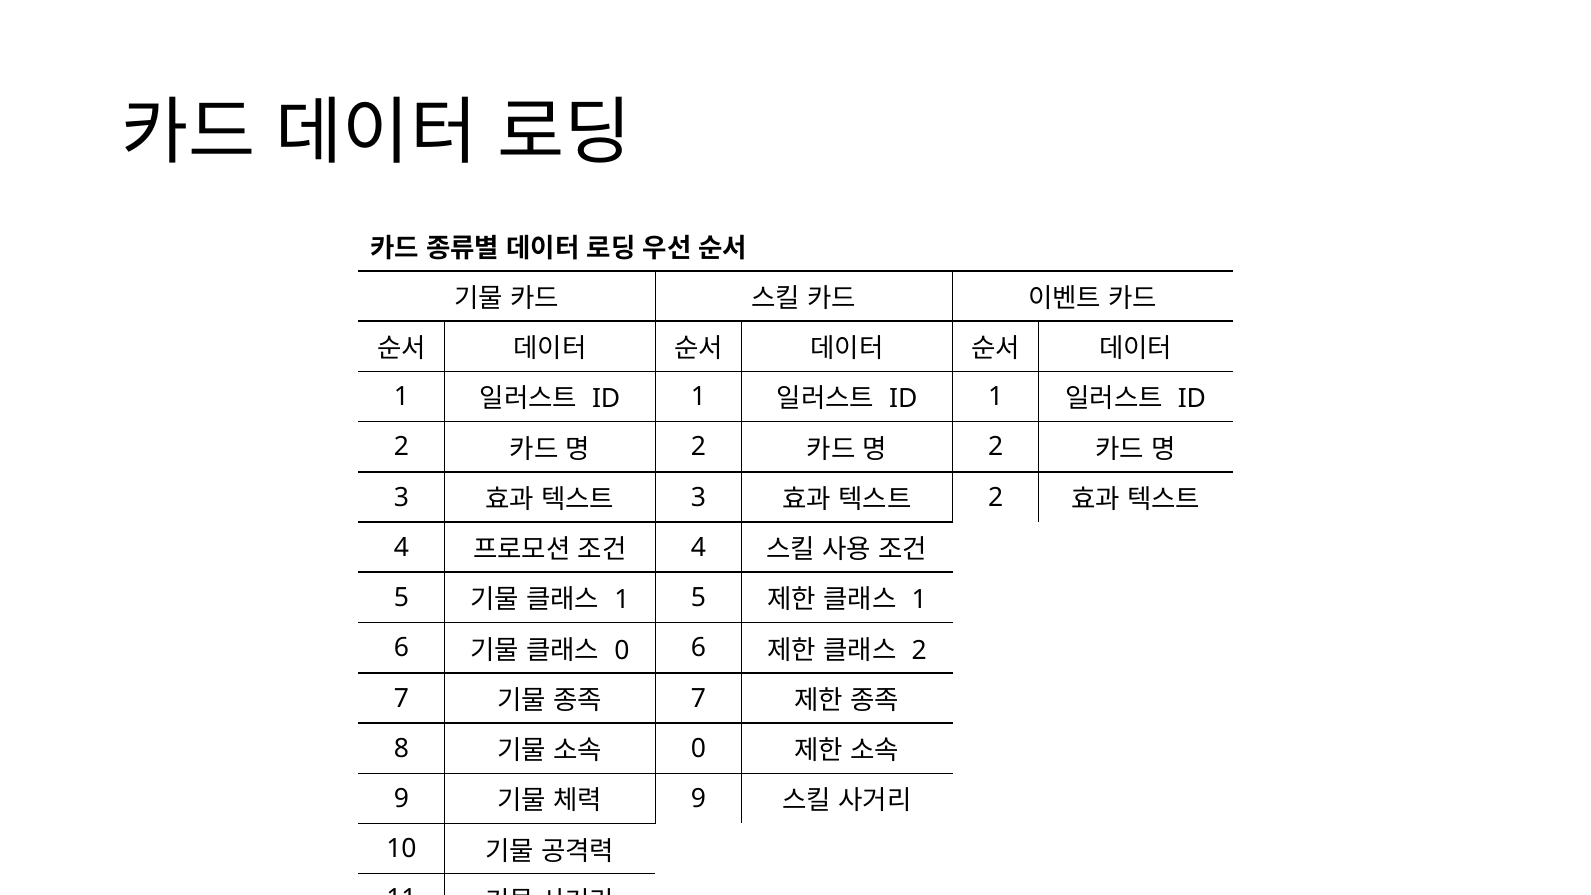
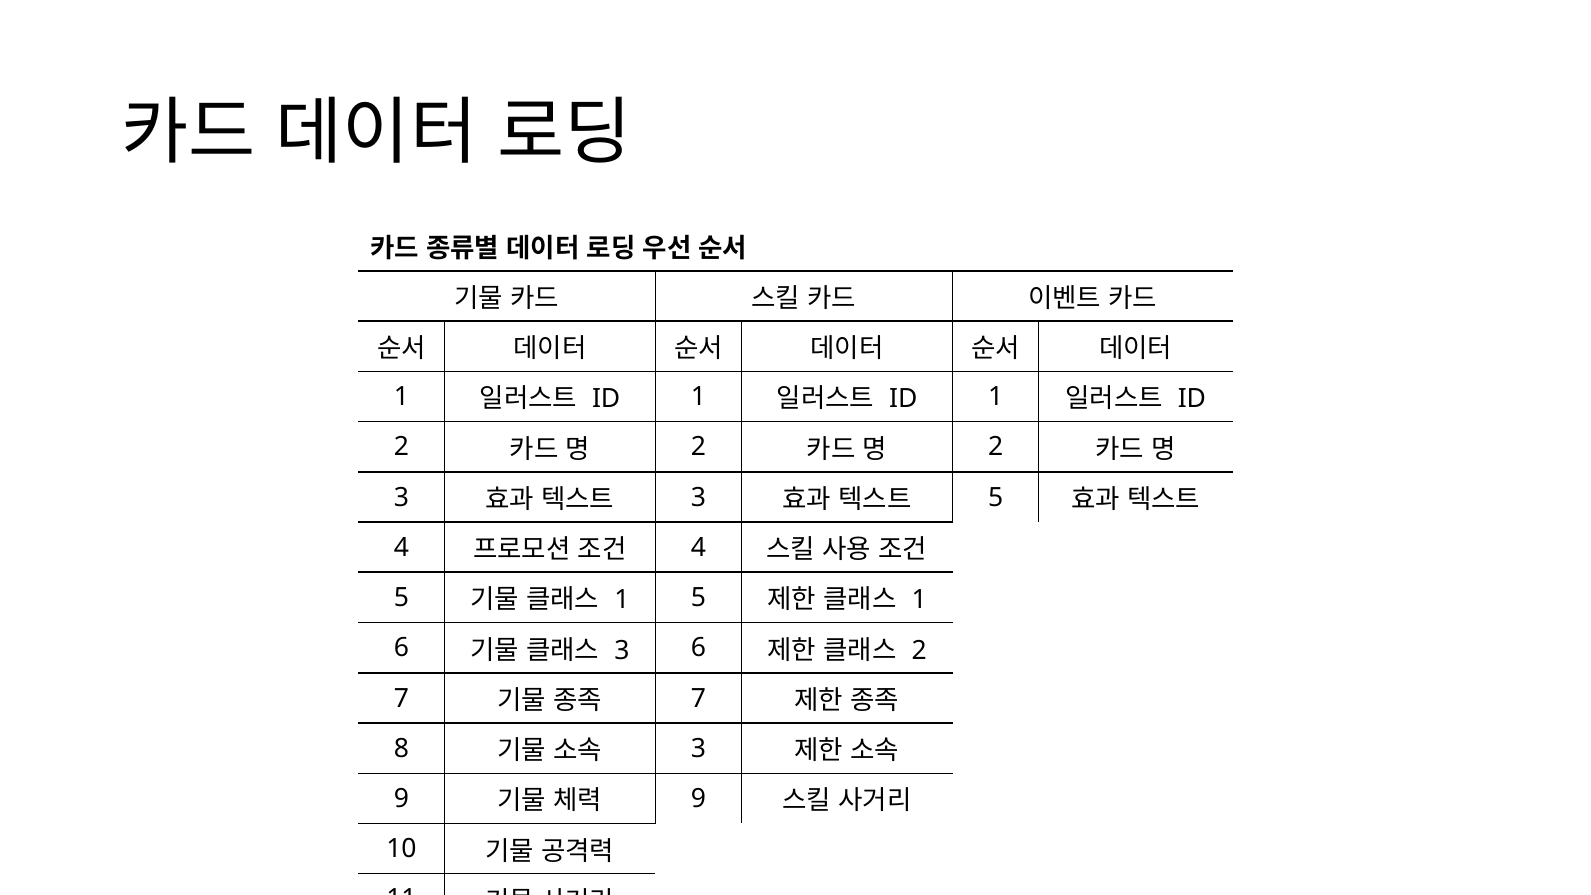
2 at (996, 497): 2 -> 5
0 at (622, 650): 0 -> 3
0 at (699, 748): 0 -> 3
